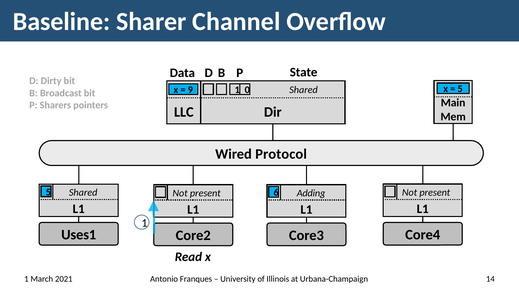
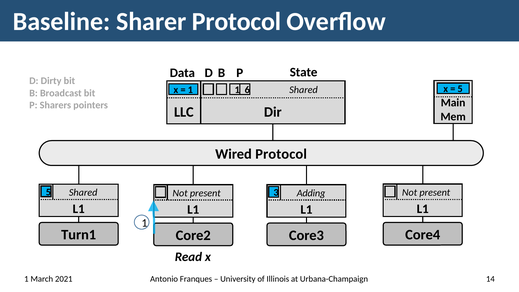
Sharer Channel: Channel -> Protocol
9 at (190, 90): 9 -> 1
0: 0 -> 6
6: 6 -> 3
Uses1: Uses1 -> Turn1
